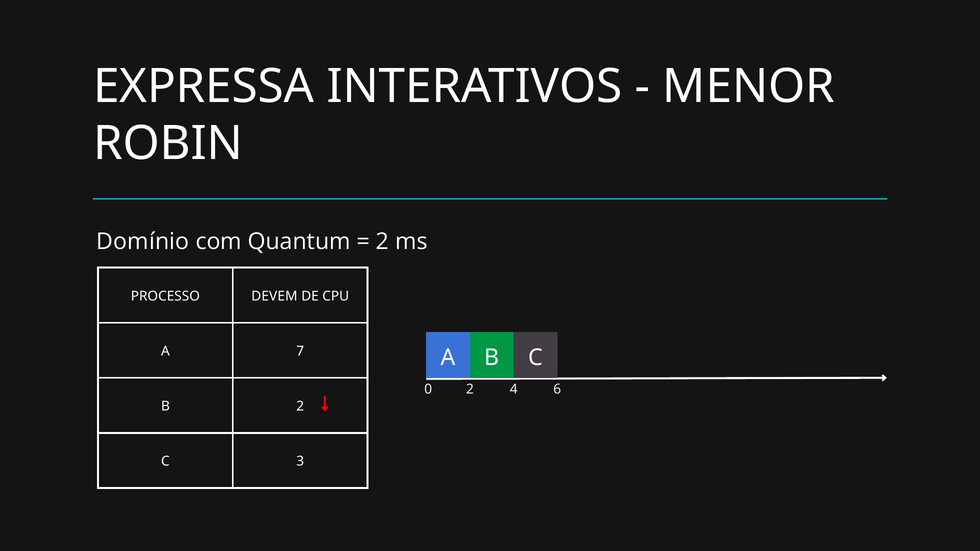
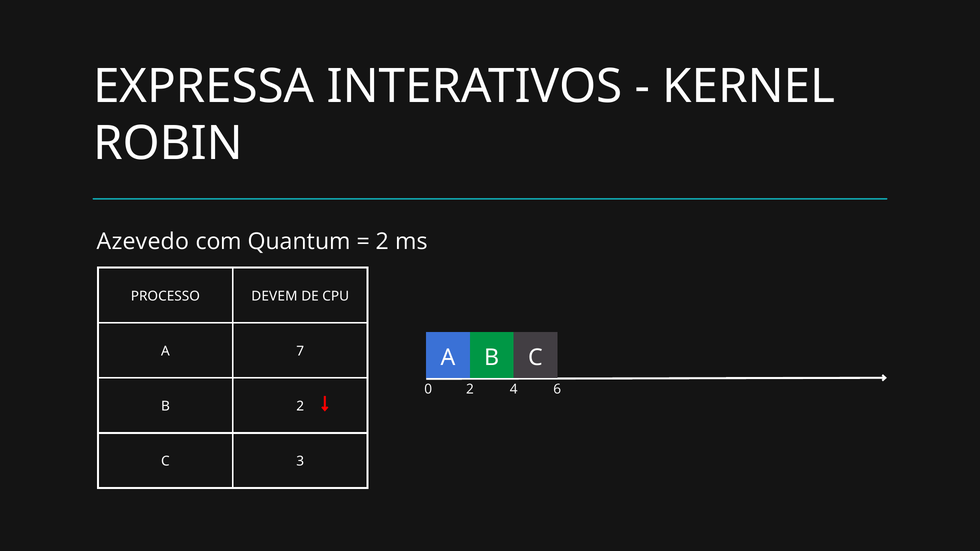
MENOR: MENOR -> KERNEL
Domínio: Domínio -> Azevedo
